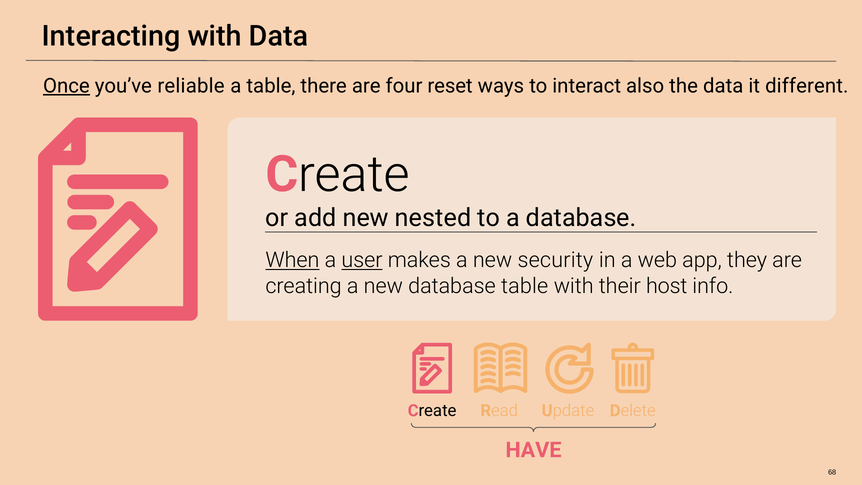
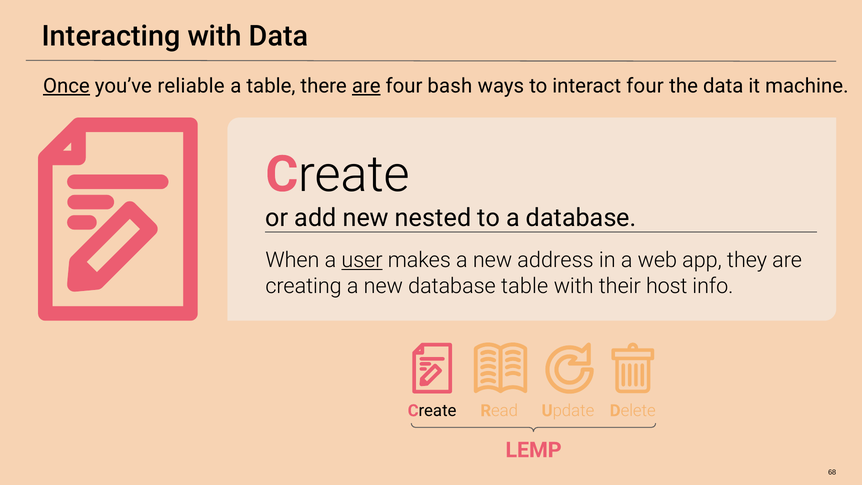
are at (366, 86) underline: none -> present
reset: reset -> bash
interact also: also -> four
different: different -> machine
When underline: present -> none
security: security -> address
HAVE: HAVE -> LEMP
